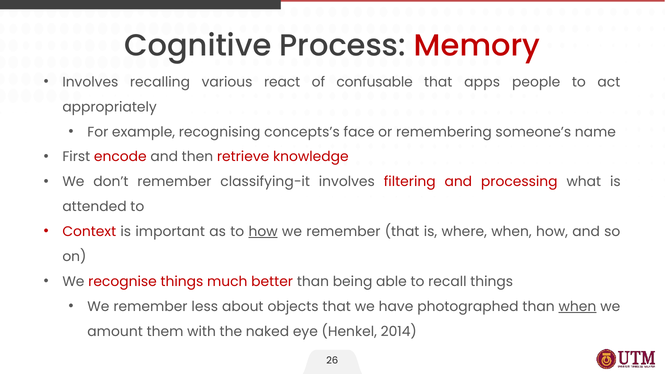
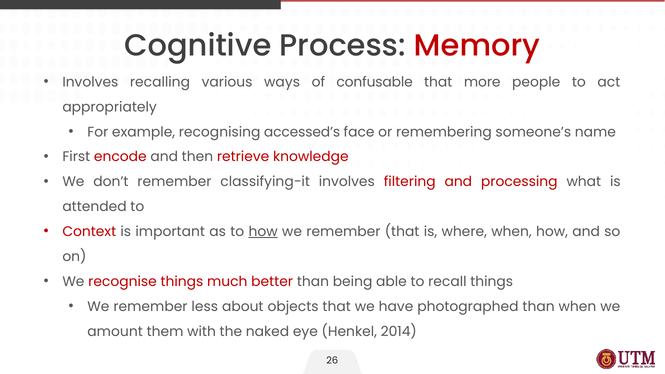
react: react -> ways
apps: apps -> more
concepts’s: concepts’s -> accessed’s
when at (577, 307) underline: present -> none
